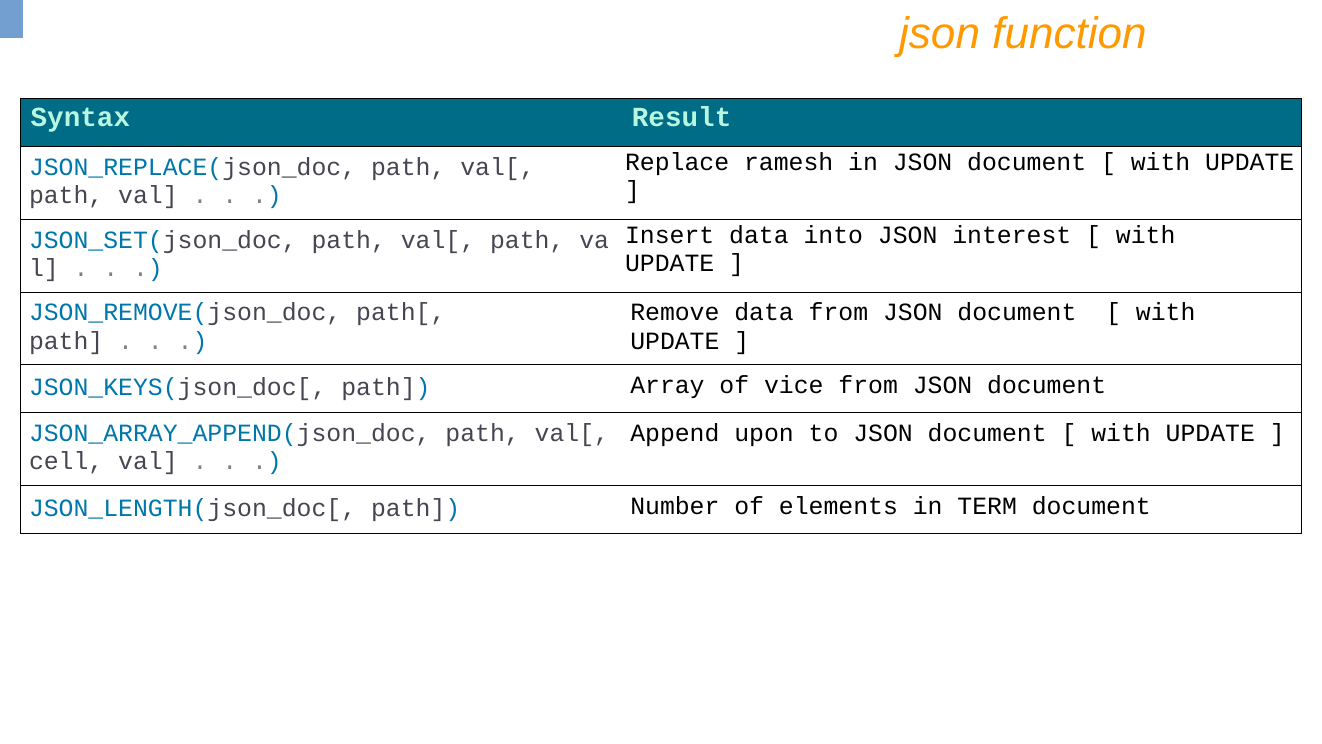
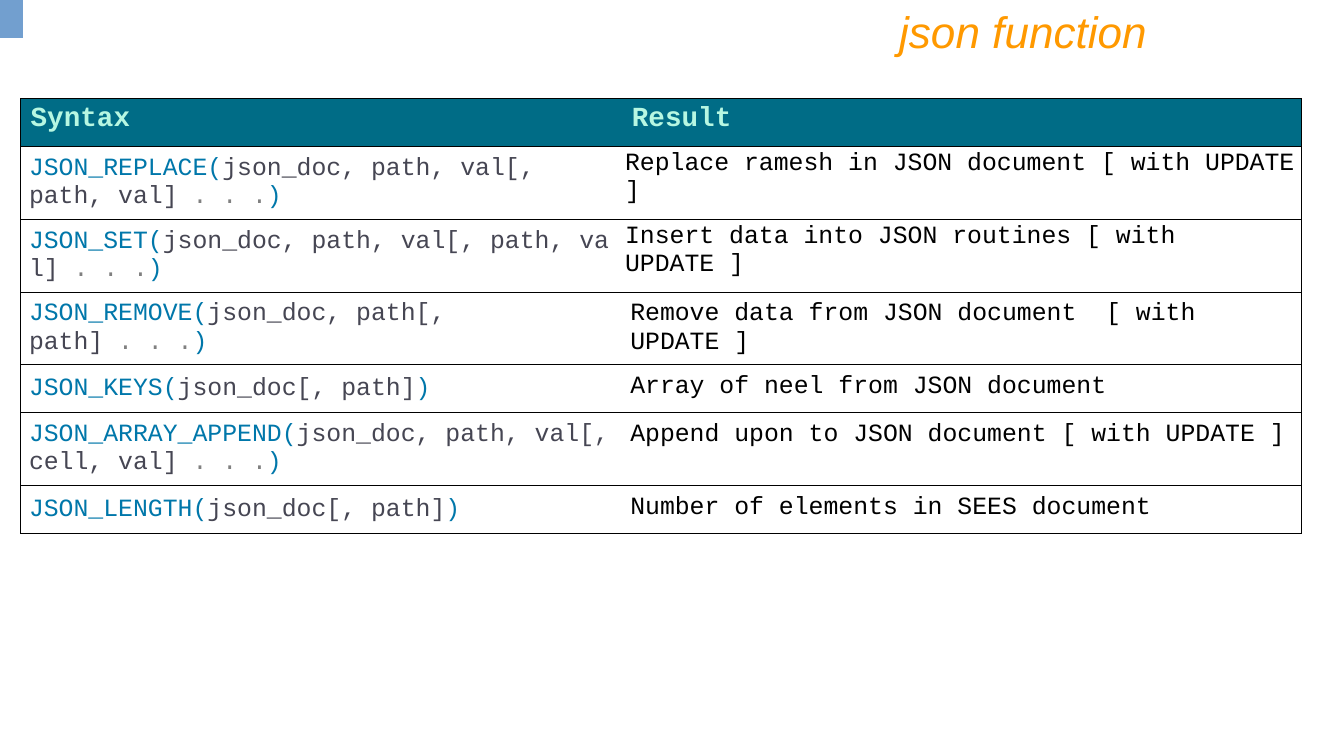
interest: interest -> routines
vice: vice -> neel
TERM: TERM -> SEES
